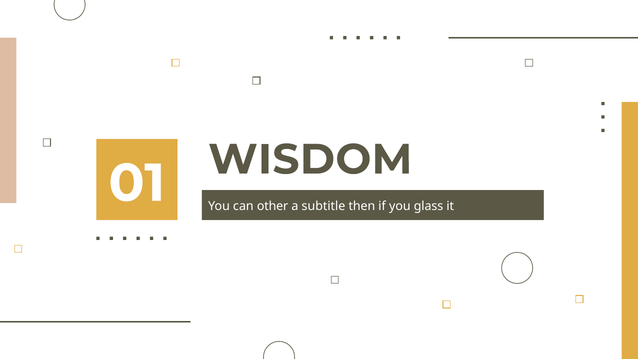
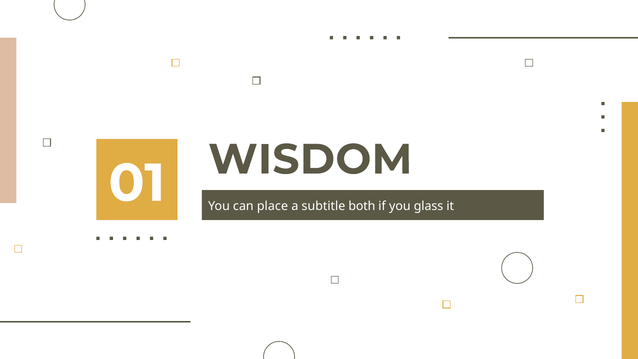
other: other -> place
then: then -> both
